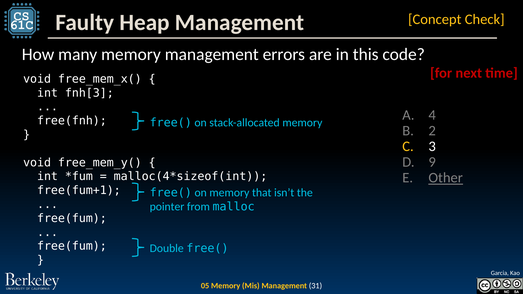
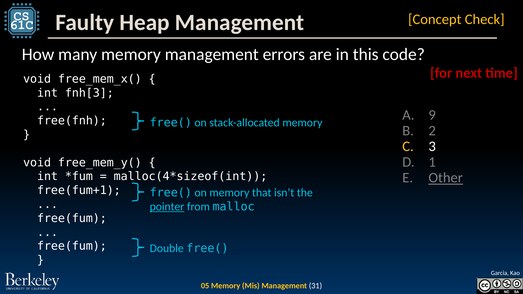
4: 4 -> 9
9: 9 -> 1
pointer underline: none -> present
